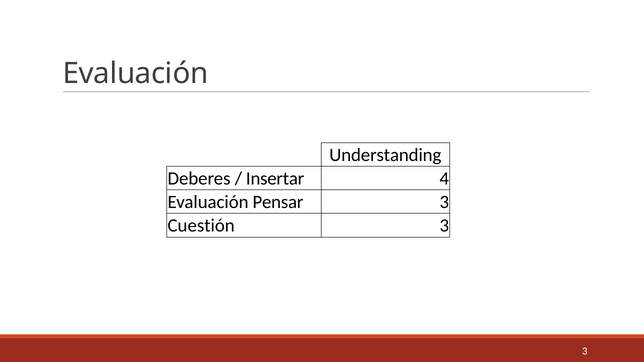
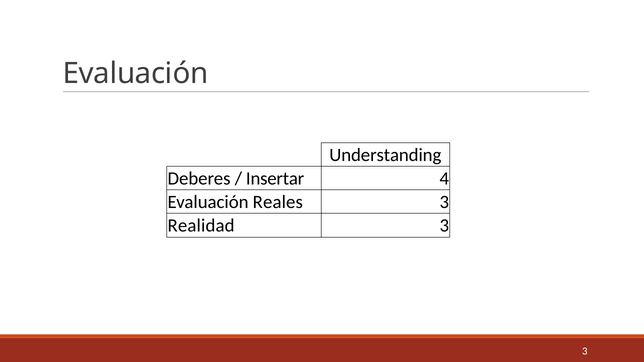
Pensar: Pensar -> Reales
Cuestión: Cuestión -> Realidad
